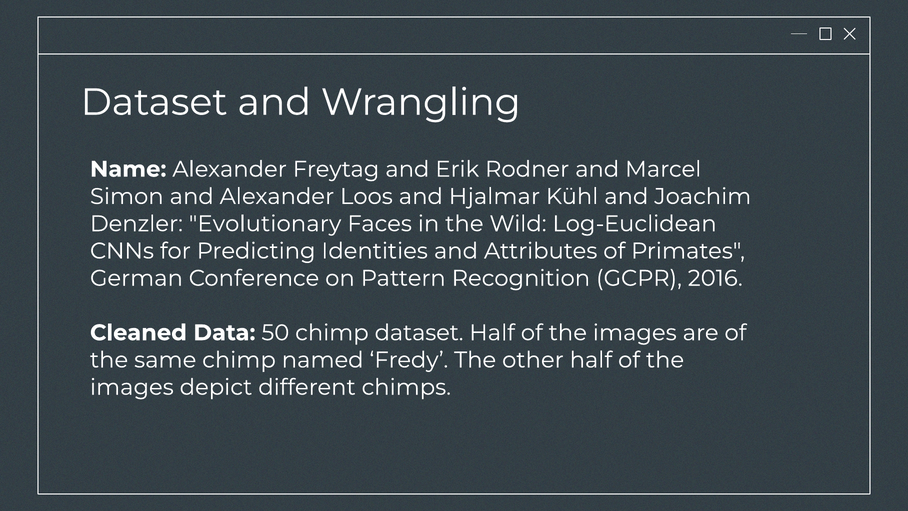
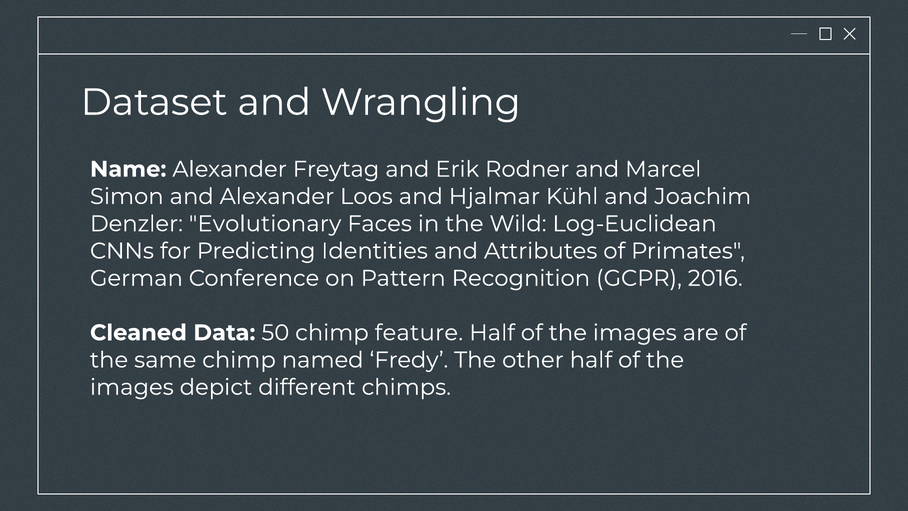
chimp dataset: dataset -> feature
